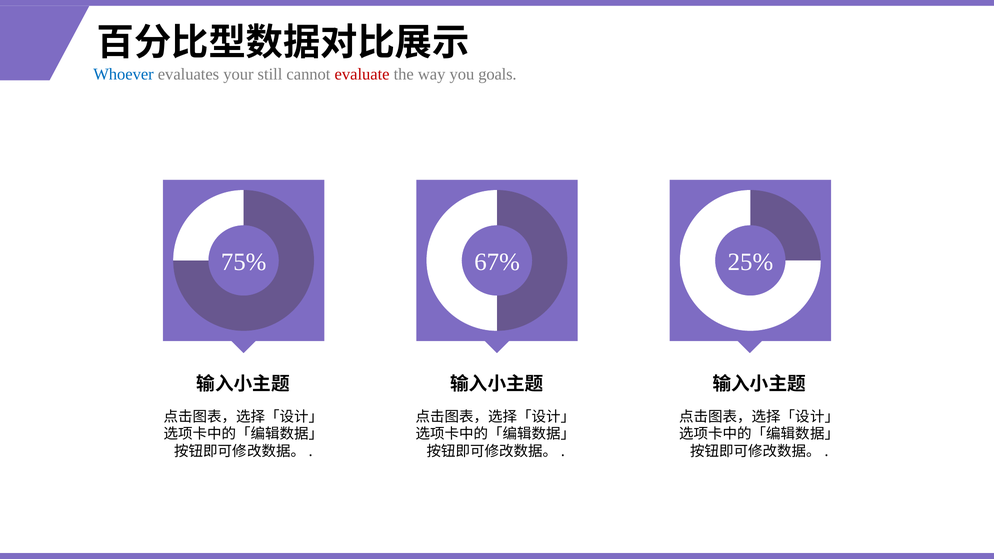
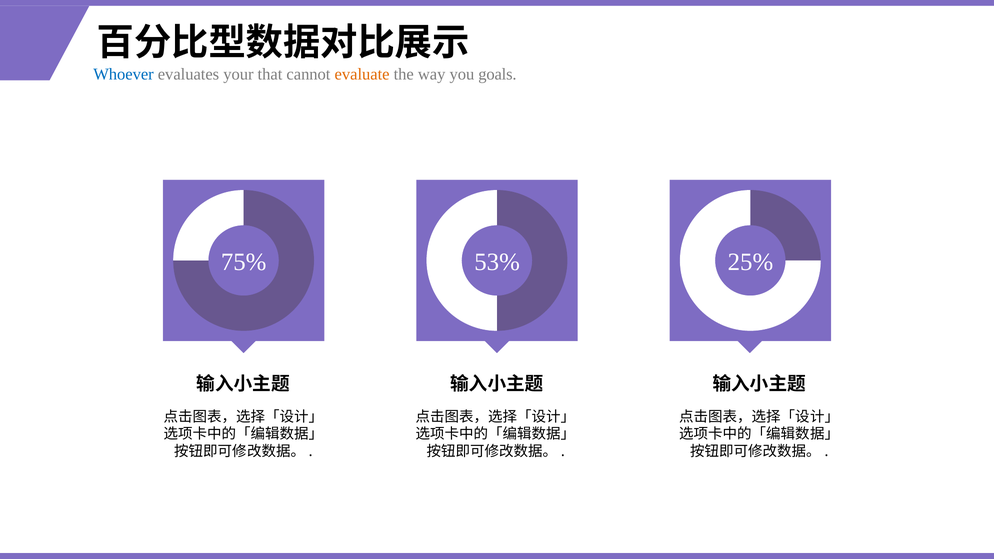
still: still -> that
evaluate colour: red -> orange
67%: 67% -> 53%
